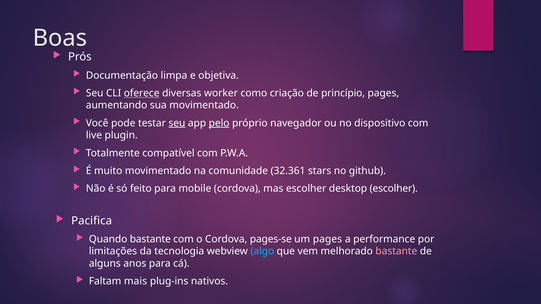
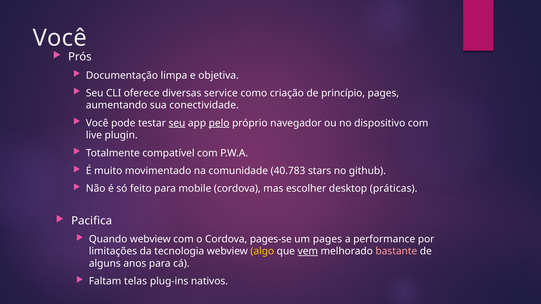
Boas at (60, 38): Boas -> Você
oferece underline: present -> none
worker: worker -> service
sua movimentado: movimentado -> conectividade
32.361: 32.361 -> 40.783
desktop escolher: escolher -> práticas
Quando bastante: bastante -> webview
algo colour: light blue -> yellow
vem underline: none -> present
mais: mais -> telas
